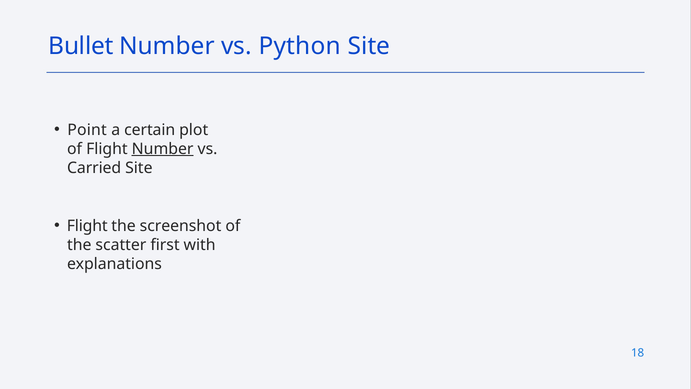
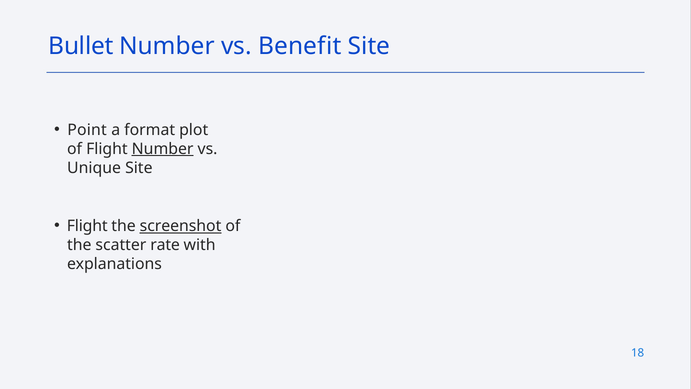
Python: Python -> Benefit
certain: certain -> format
Carried: Carried -> Unique
screenshot underline: none -> present
first: first -> rate
